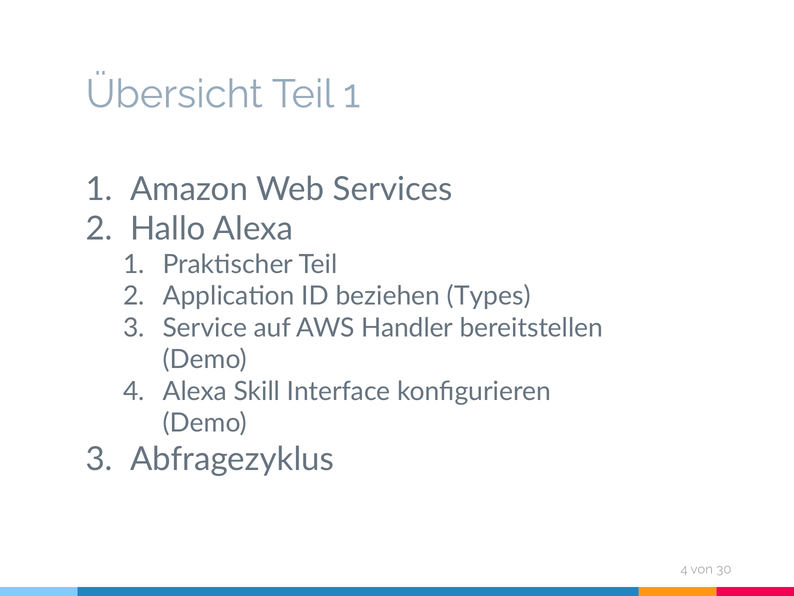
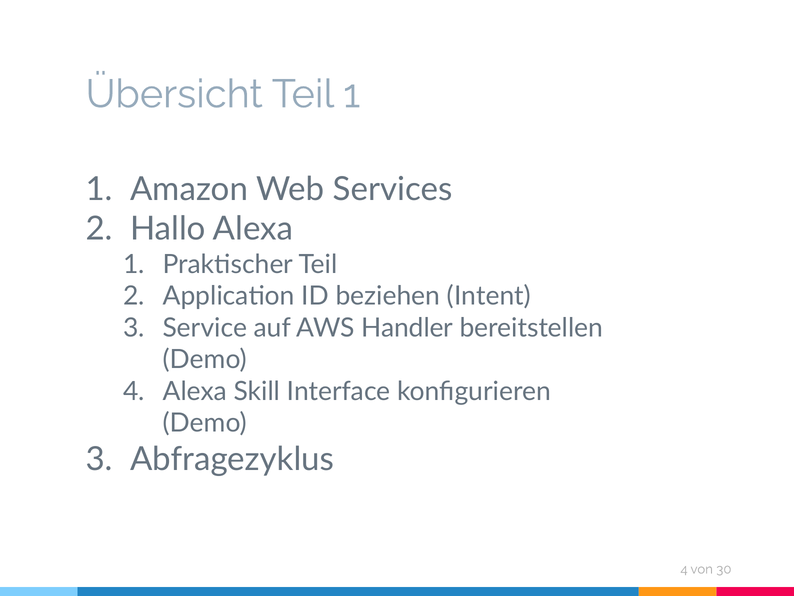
Types: Types -> Intent
